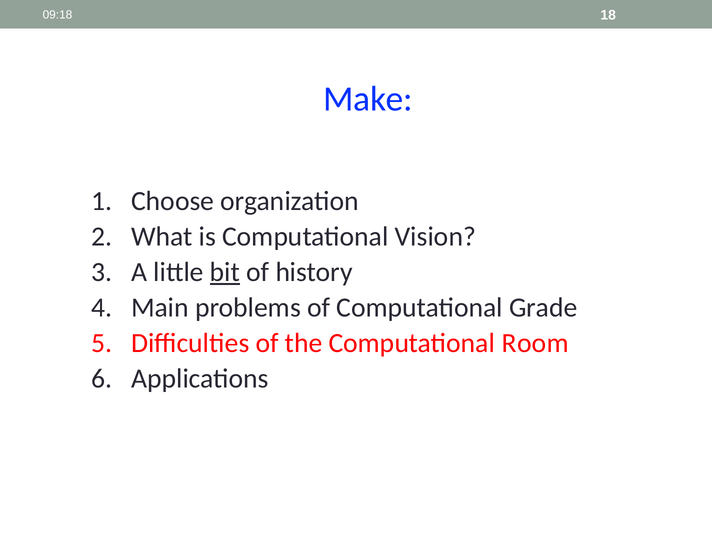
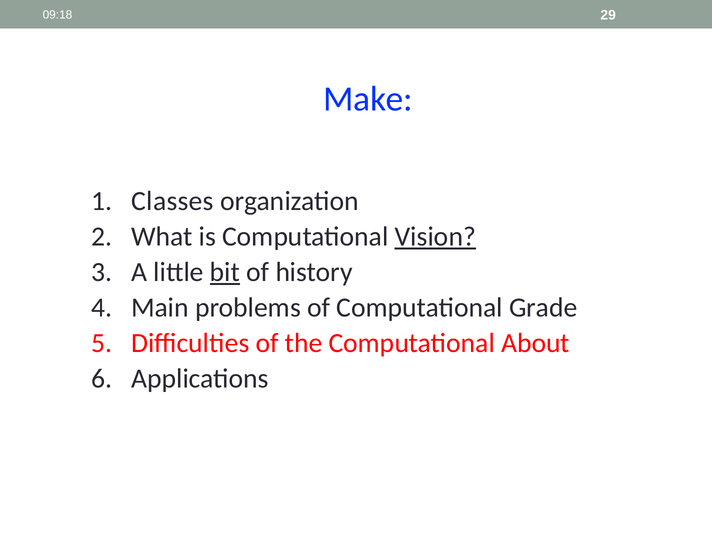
18: 18 -> 29
Choose: Choose -> Classes
Vision underline: none -> present
Room: Room -> About
